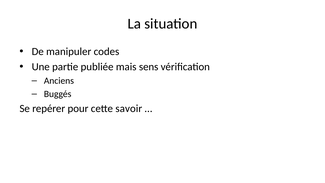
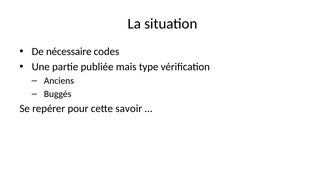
manipuler: manipuler -> nécessaire
sens: sens -> type
